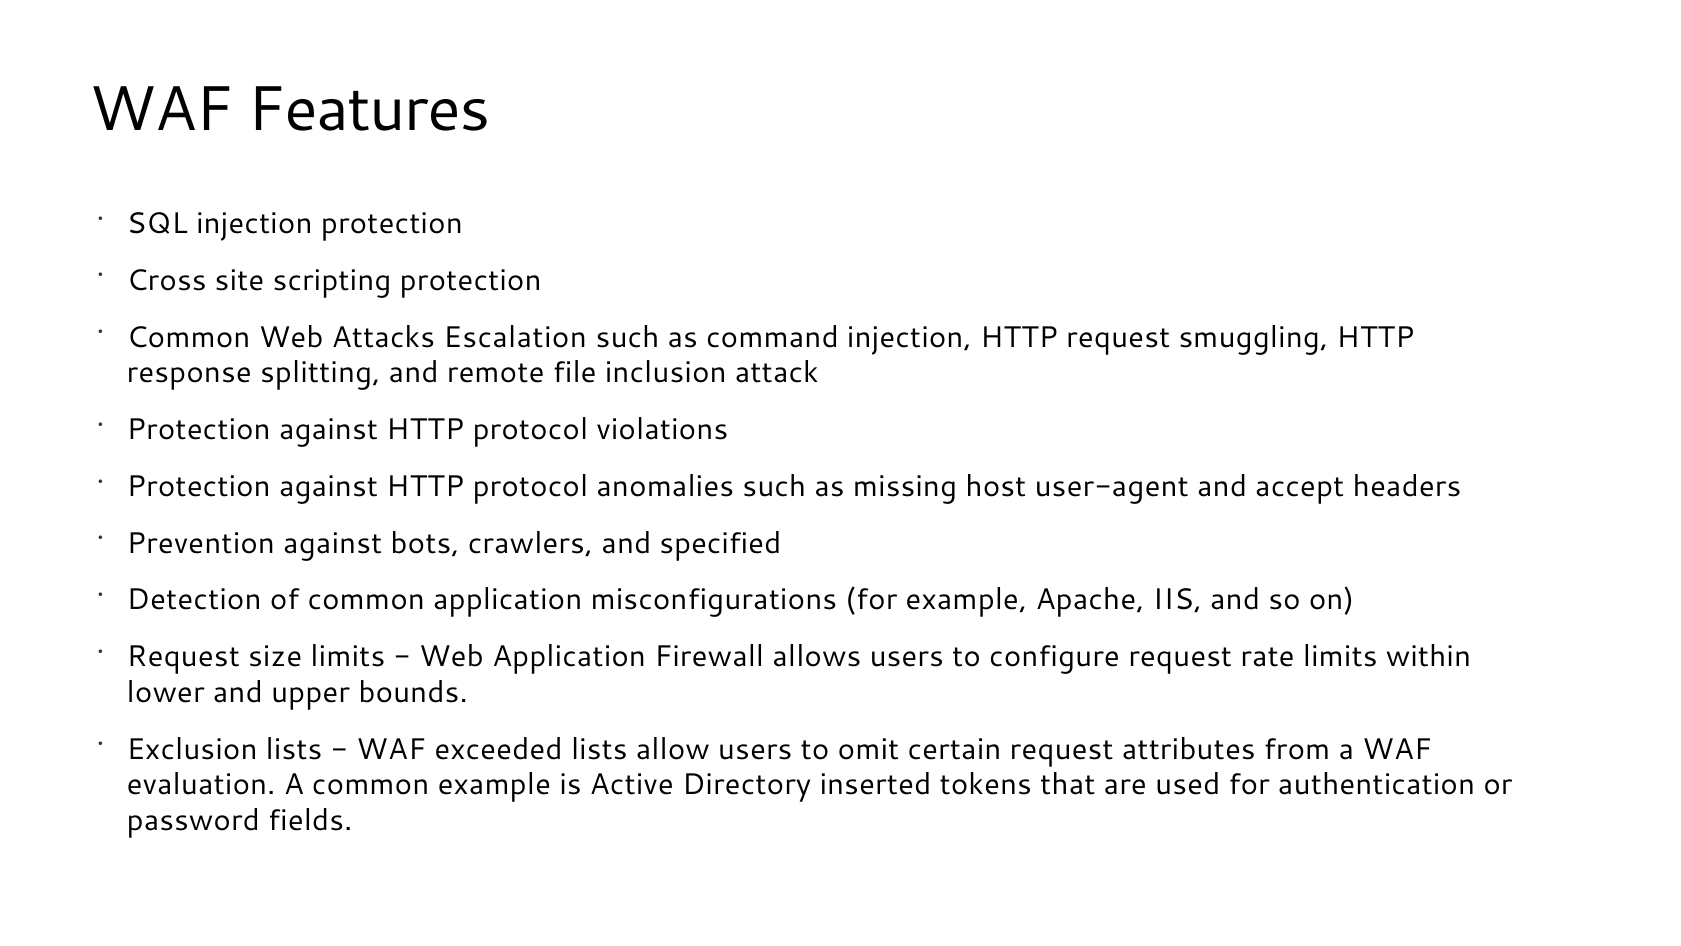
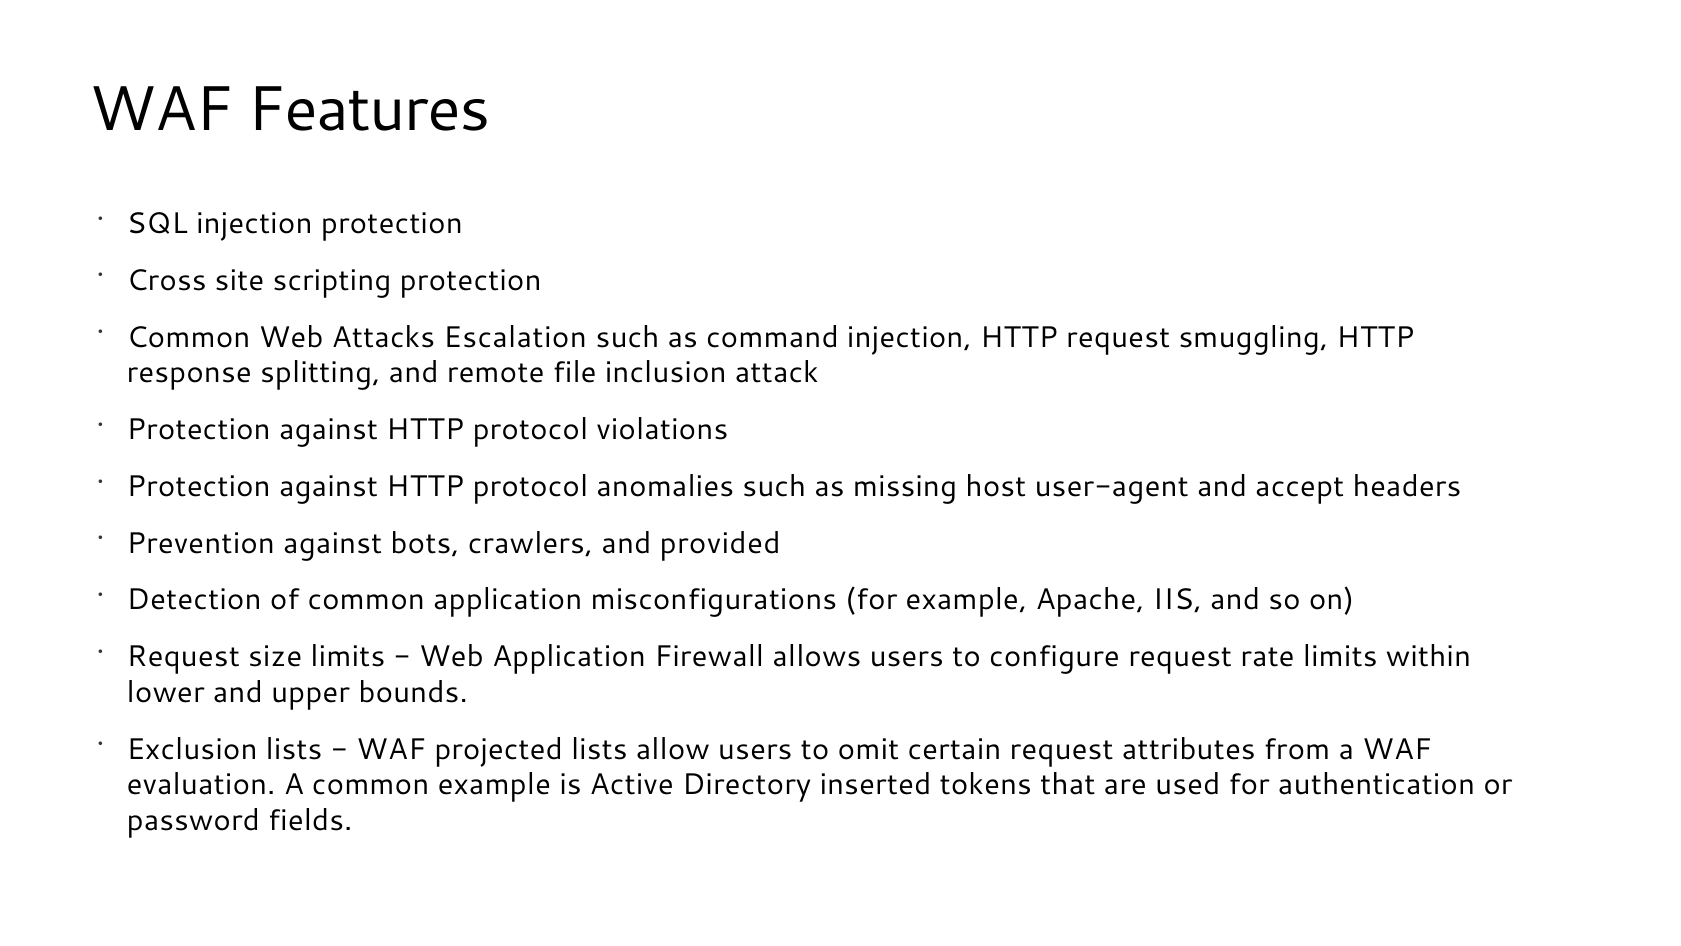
specified: specified -> provided
exceeded: exceeded -> projected
